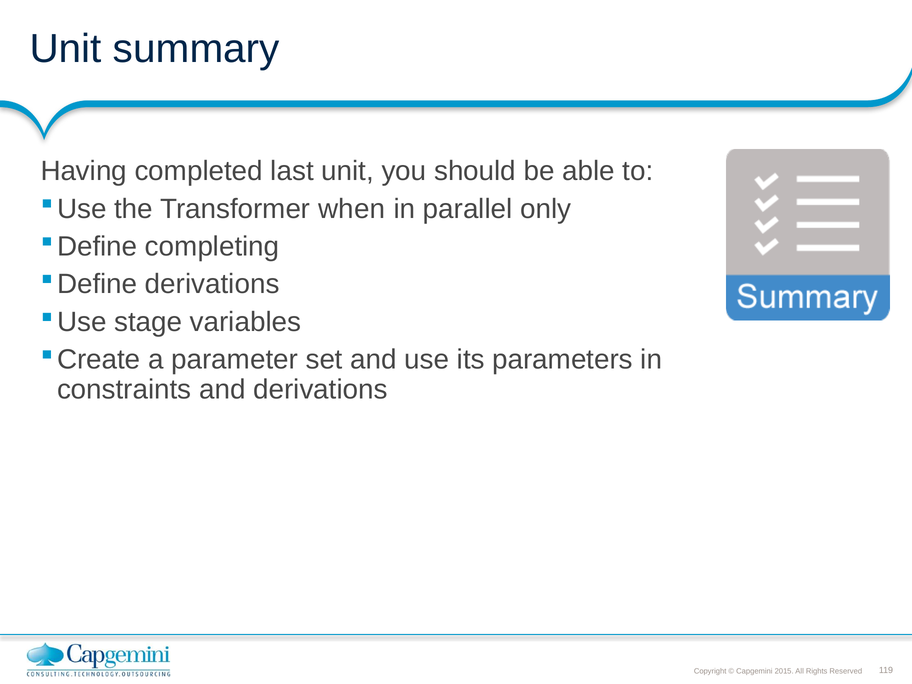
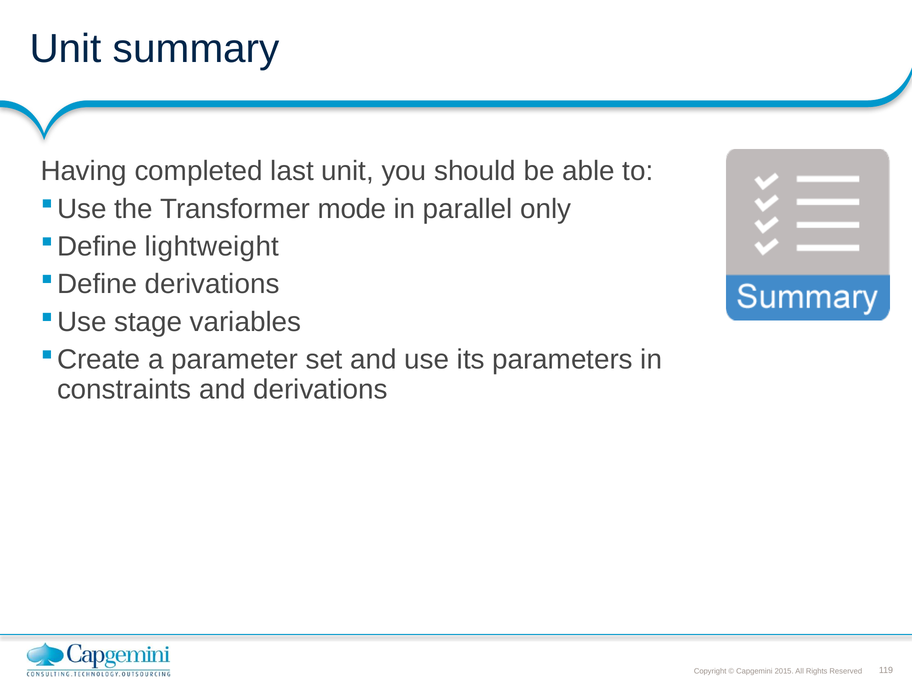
when: when -> mode
completing: completing -> lightweight
